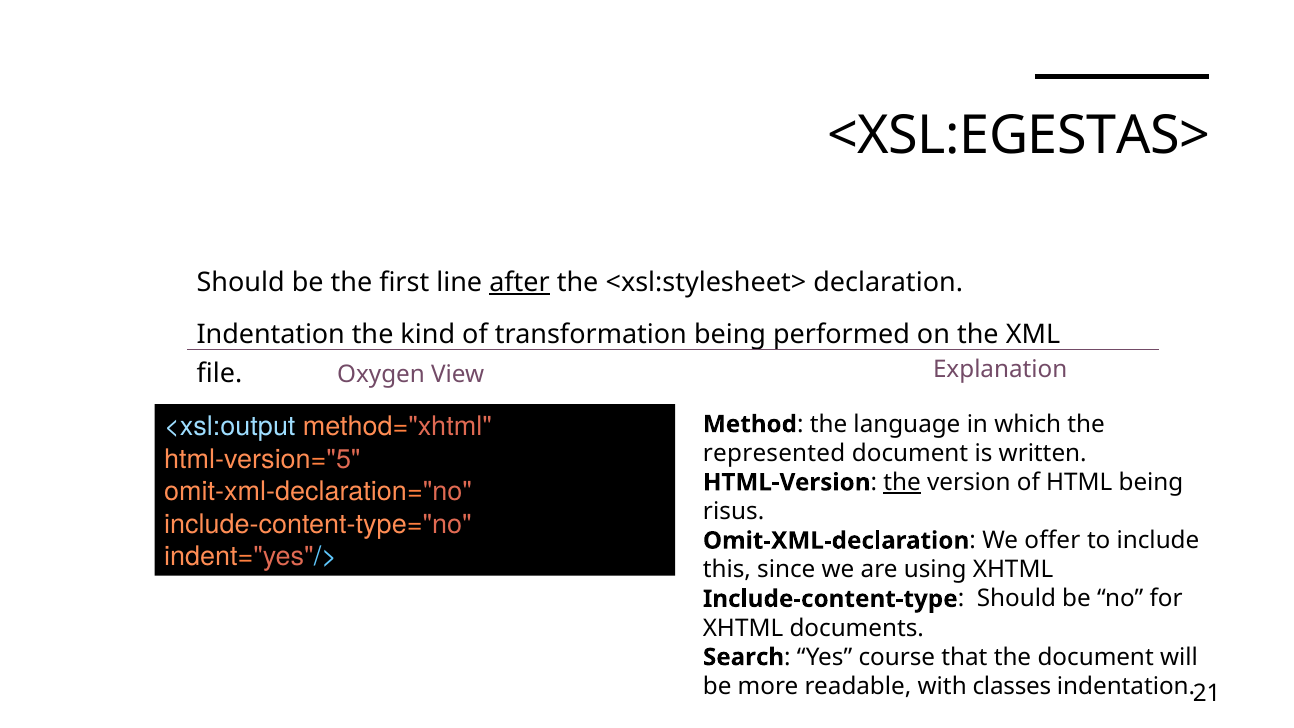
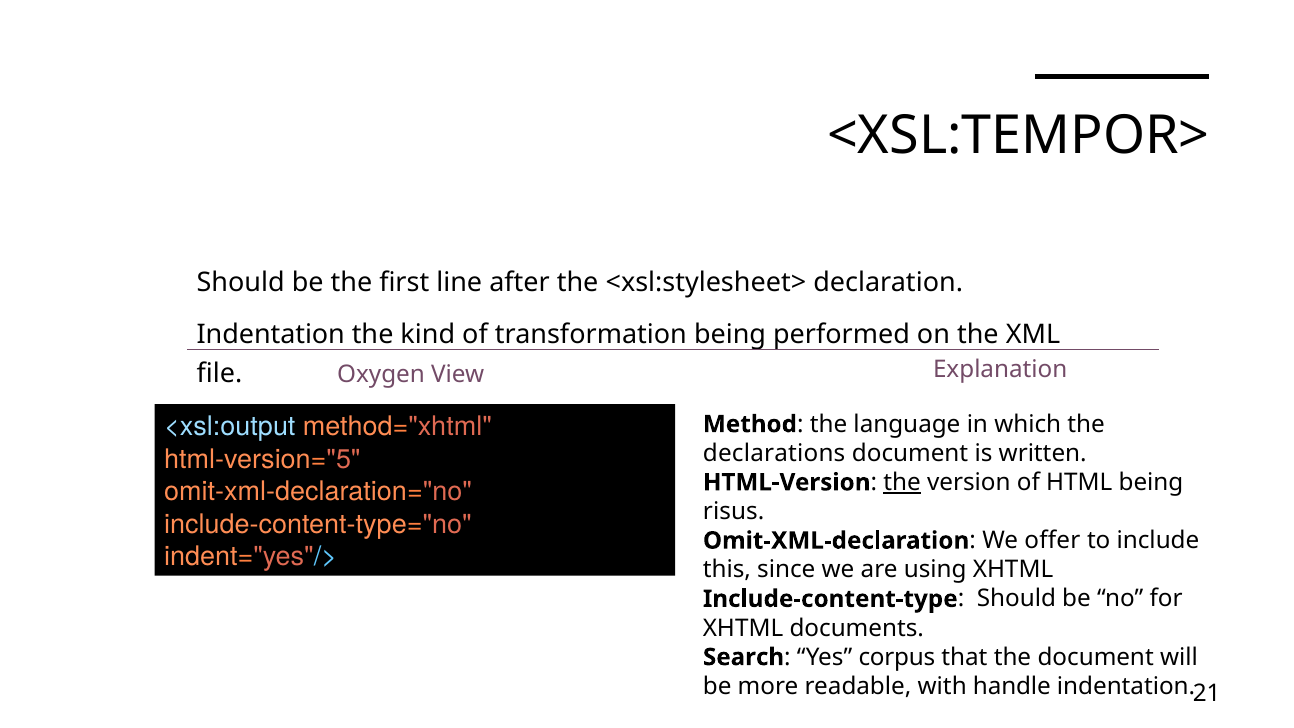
<XSL:EGESTAS>: <XSL:EGESTAS> -> <XSL:TEMPOR>
after underline: present -> none
represented: represented -> declarations
course: course -> corpus
classes: classes -> handle
